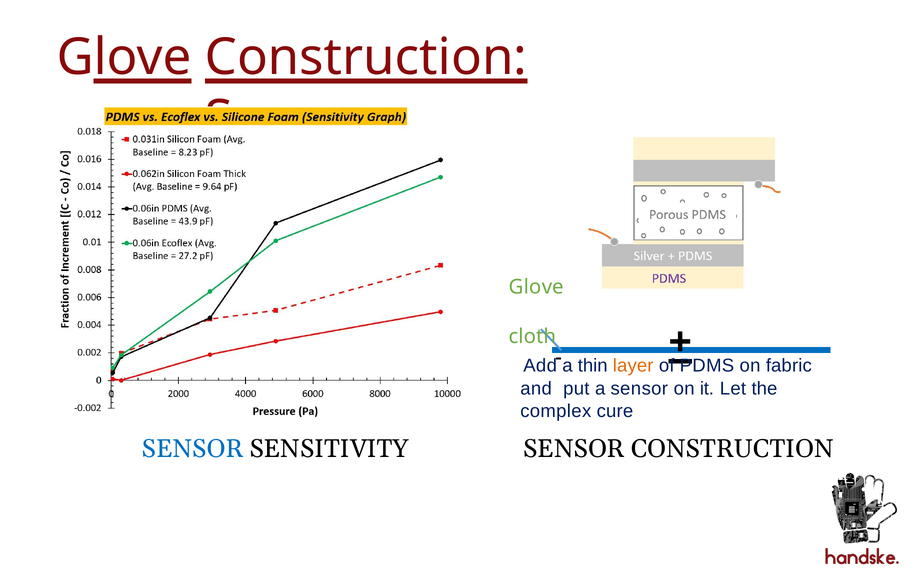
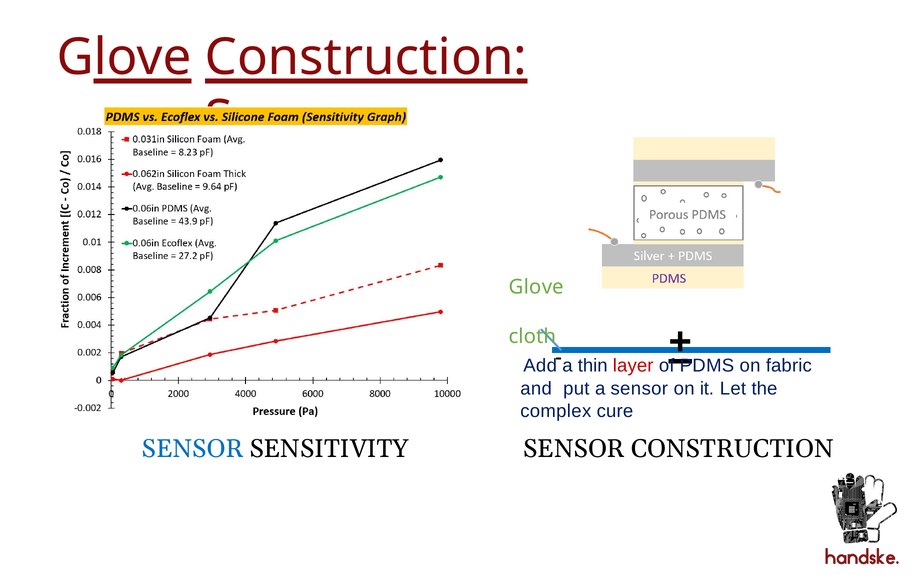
layer colour: orange -> red
